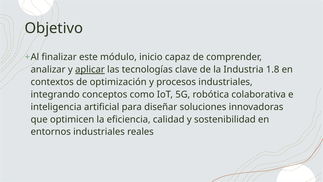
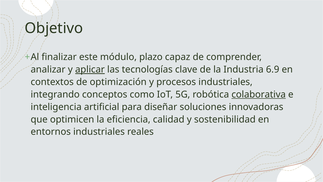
inicio: inicio -> plazo
1.8: 1.8 -> 6.9
colaborativa underline: none -> present
